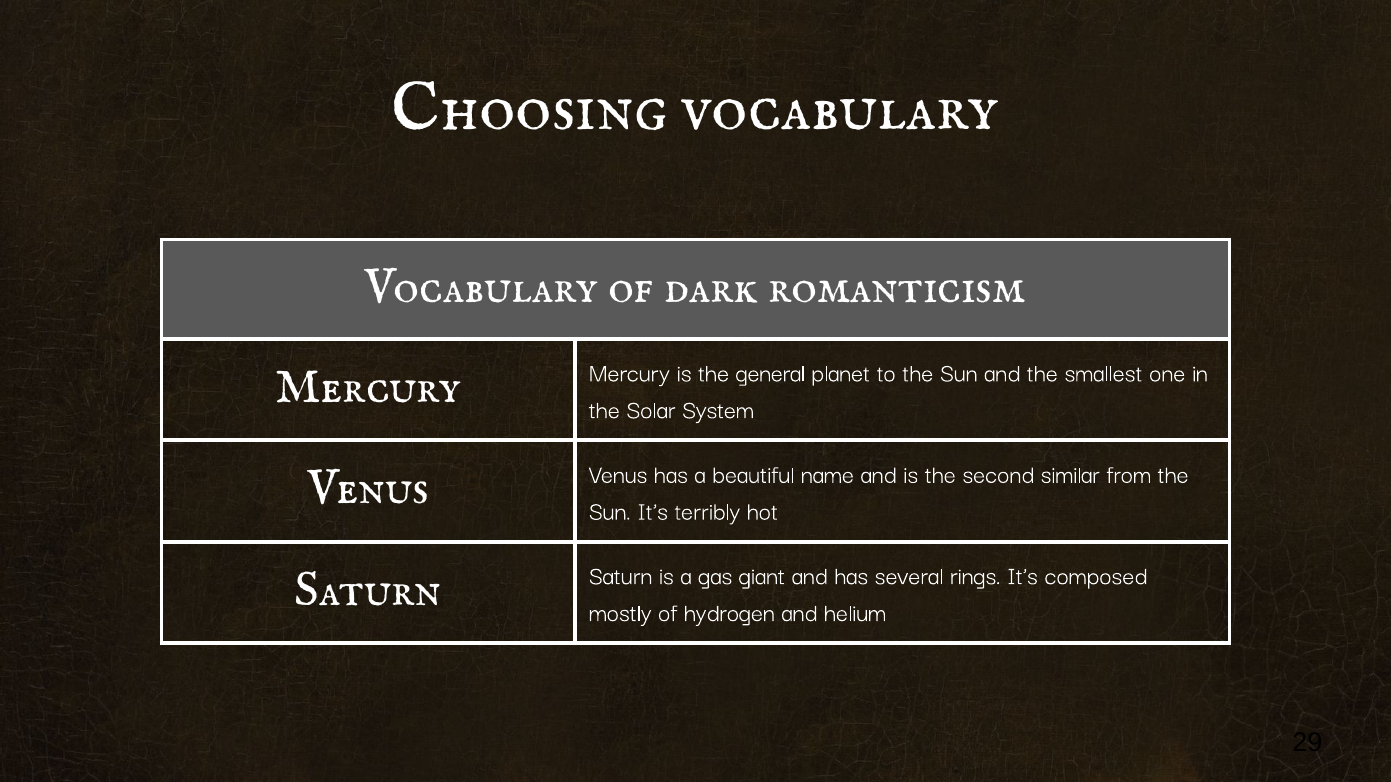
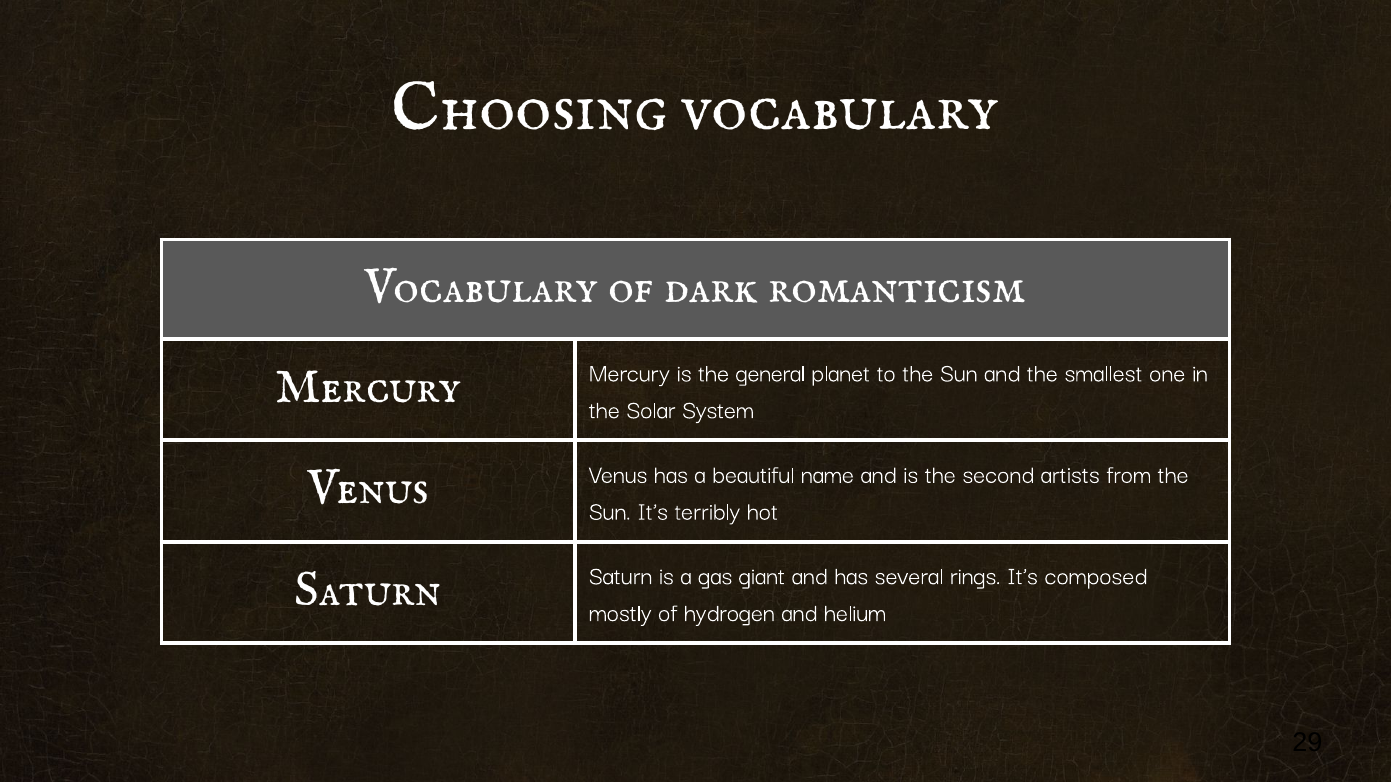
similar: similar -> artists
